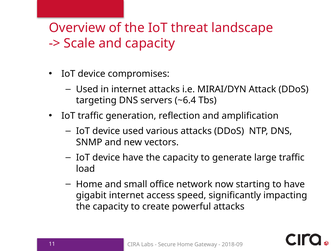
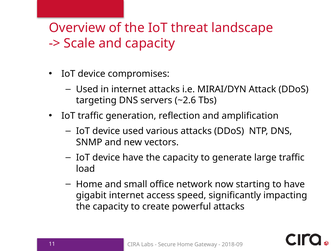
~6.4: ~6.4 -> ~2.6
